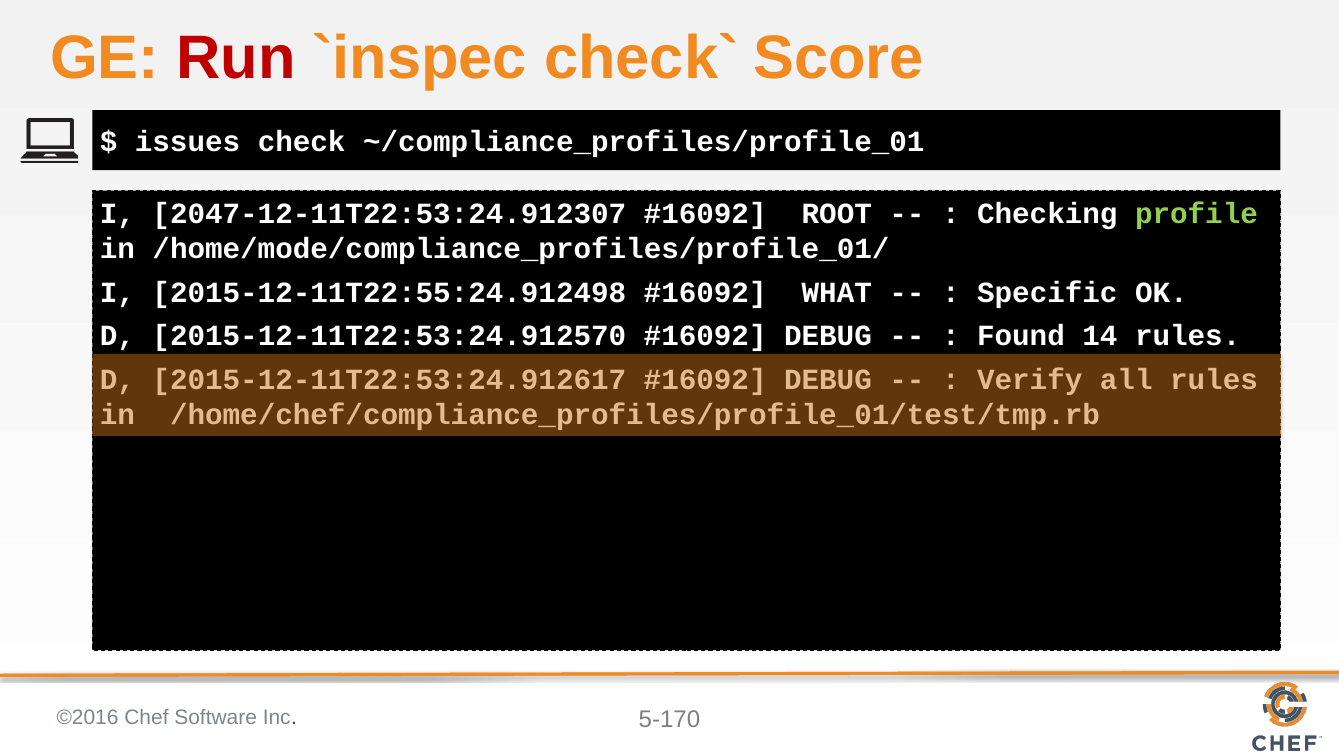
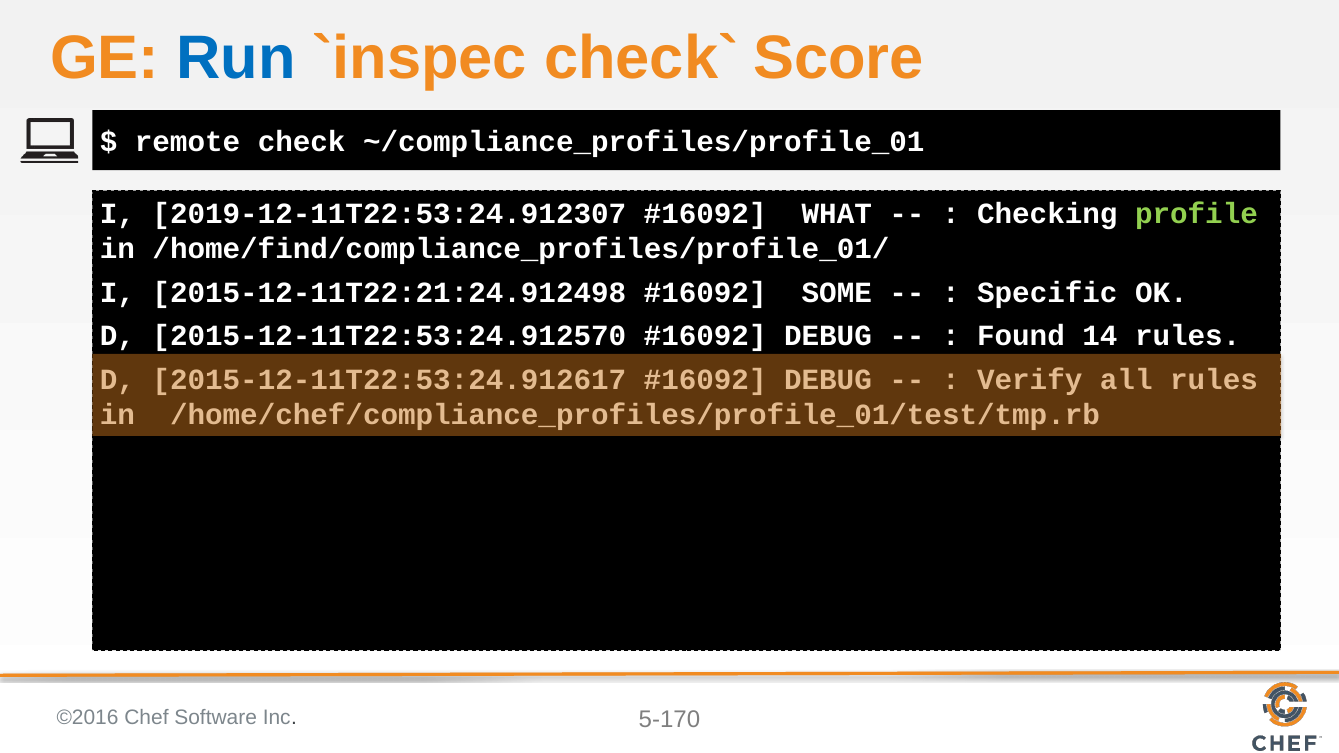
Run colour: red -> blue
issues: issues -> remote
2047-12-11T22:53:24.912307: 2047-12-11T22:53:24.912307 -> 2019-12-11T22:53:24.912307
ROOT: ROOT -> WHAT
/home/mode/compliance_profiles/profile_01/: /home/mode/compliance_profiles/profile_01/ -> /home/find/compliance_profiles/profile_01/
2015-12-11T22:55:24.912498: 2015-12-11T22:55:24.912498 -> 2015-12-11T22:21:24.912498
WHAT: WHAT -> SOME
